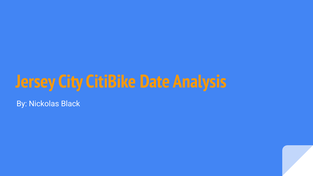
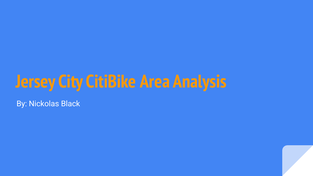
Date: Date -> Area
